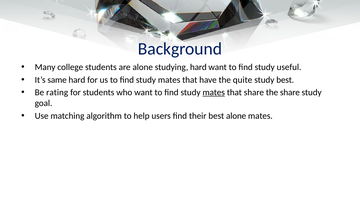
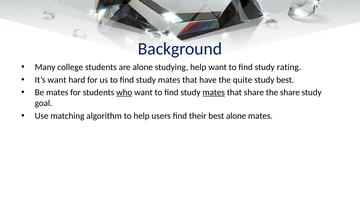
studying hard: hard -> help
useful: useful -> rating
It’s same: same -> want
Be rating: rating -> mates
who underline: none -> present
